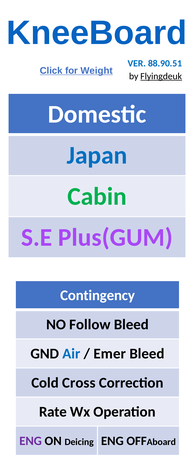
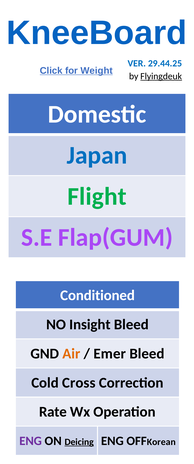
88.90.51: 88.90.51 -> 29.44.25
Cabin: Cabin -> Flight
Plus(GUM: Plus(GUM -> Flap(GUM
Contingency: Contingency -> Conditioned
Follow: Follow -> Insight
Air colour: blue -> orange
Deicing underline: none -> present
Aboard: Aboard -> Korean
